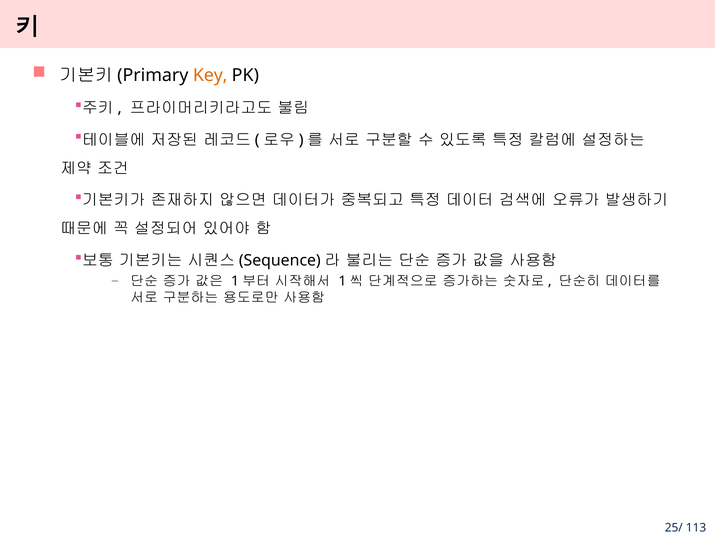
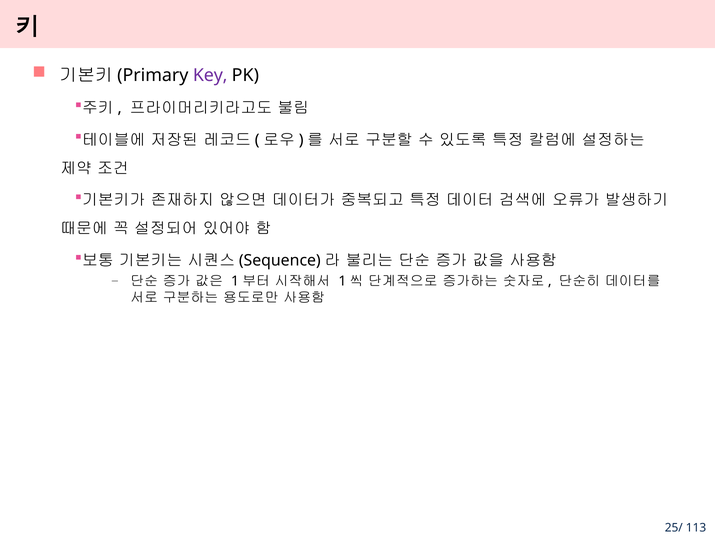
Key colour: orange -> purple
